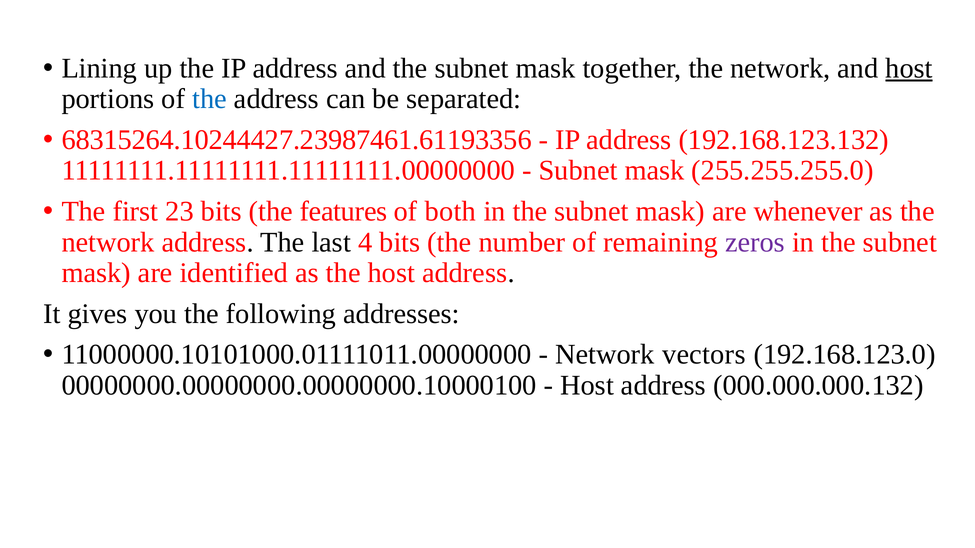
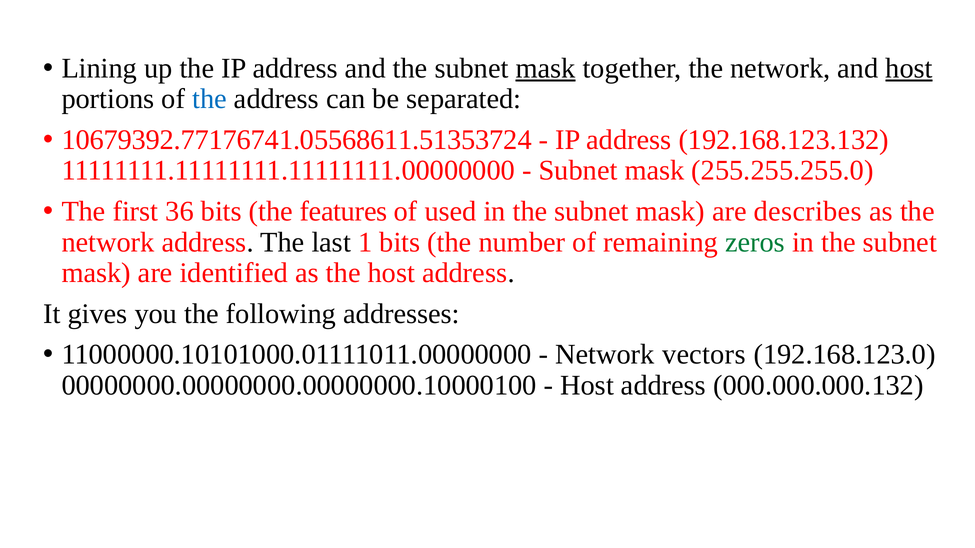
mask at (546, 68) underline: none -> present
68315264.10244427.23987461.61193356: 68315264.10244427.23987461.61193356 -> 10679392.77176741.05568611.51353724
23: 23 -> 36
both: both -> used
whenever: whenever -> describes
4: 4 -> 1
zeros colour: purple -> green
